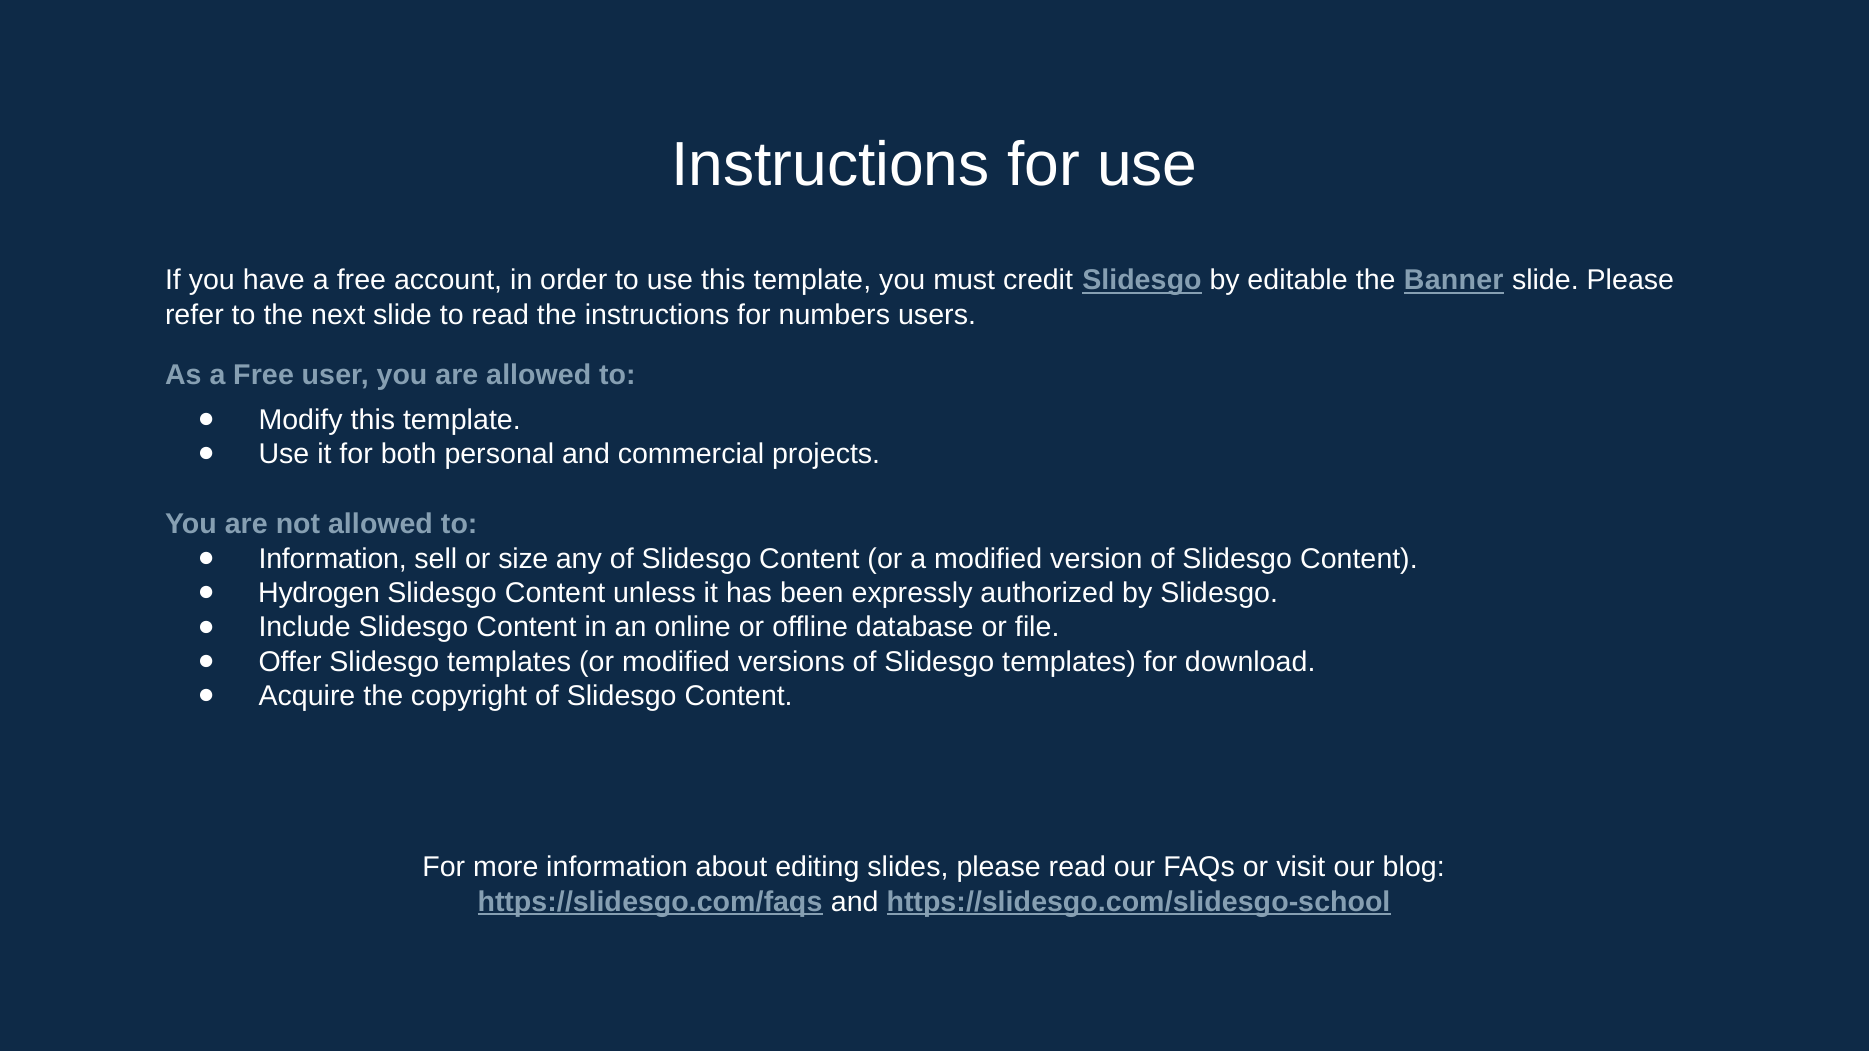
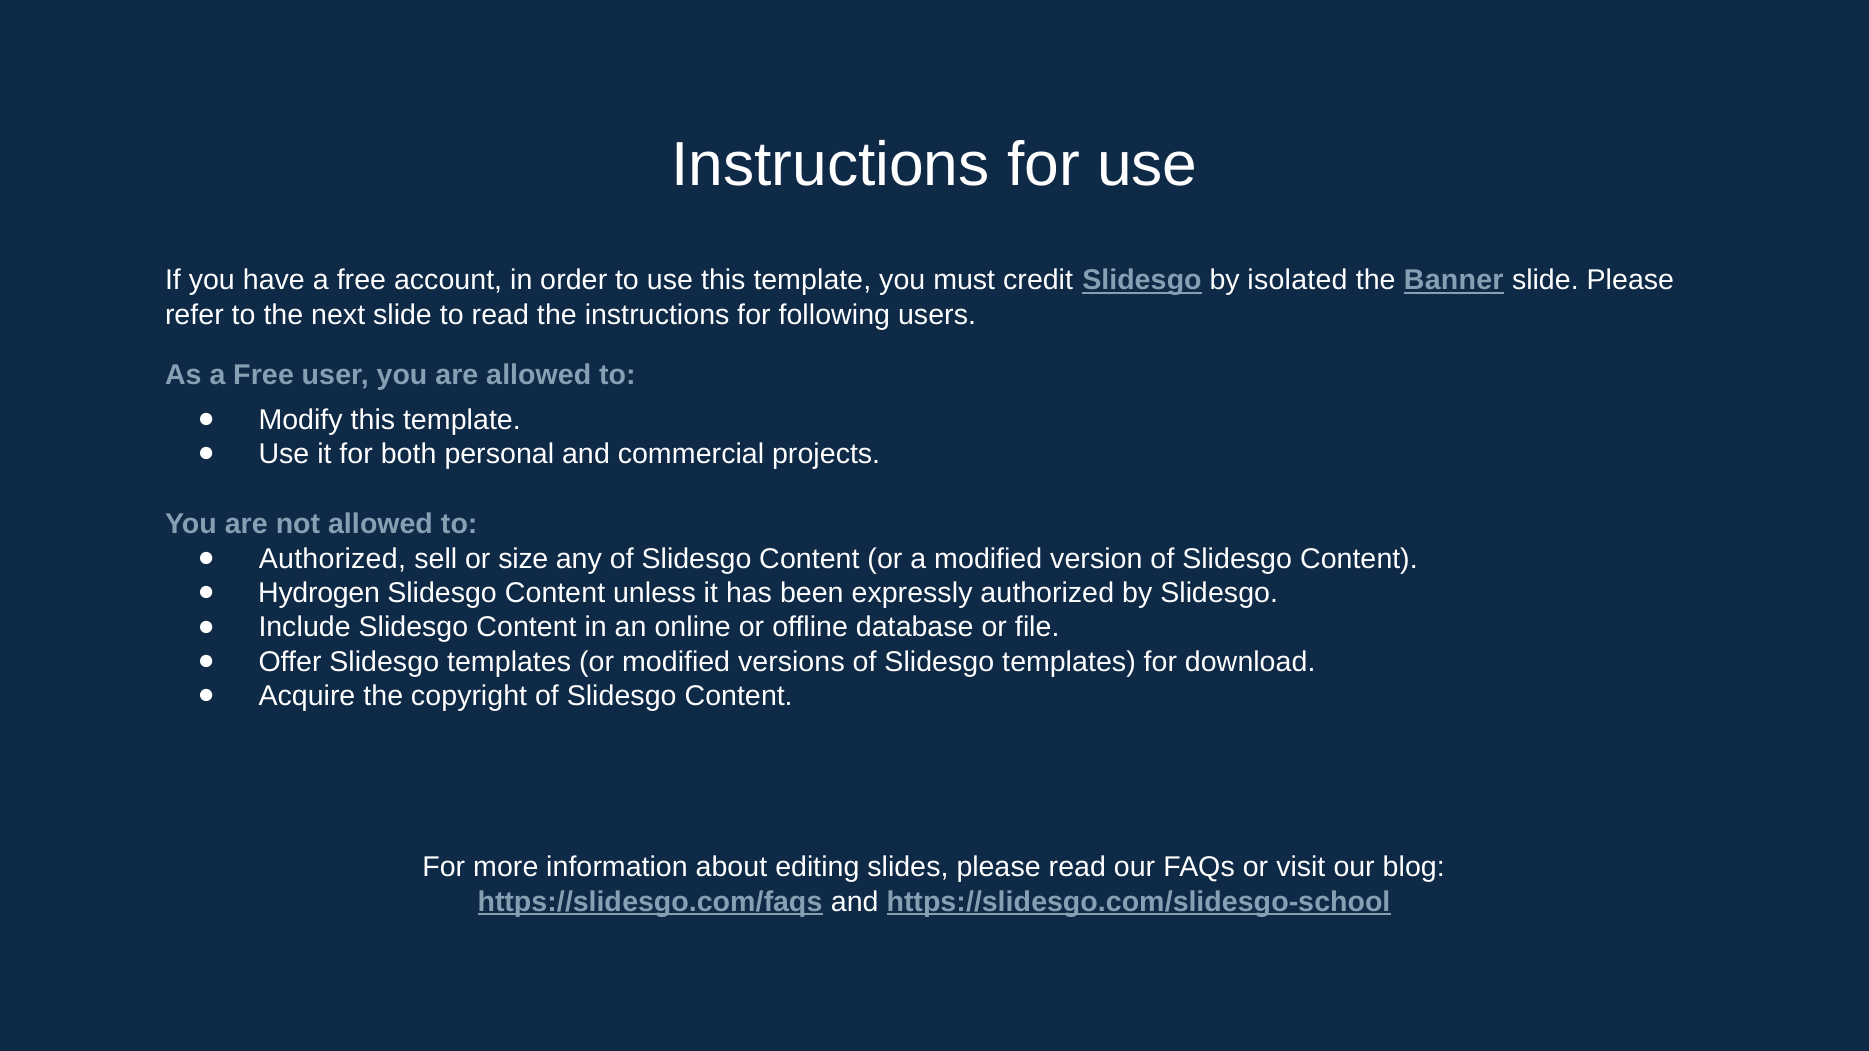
editable: editable -> isolated
numbers: numbers -> following
Information at (333, 559): Information -> Authorized
